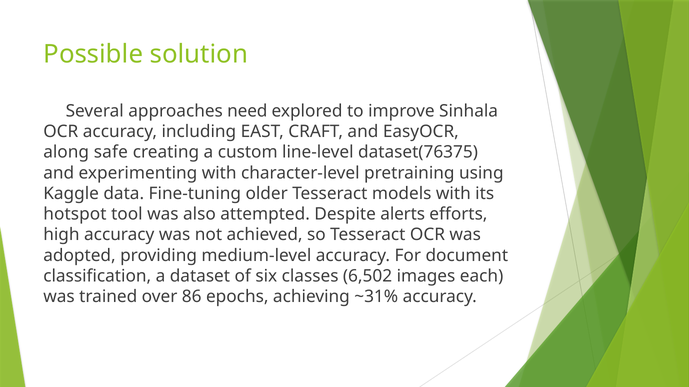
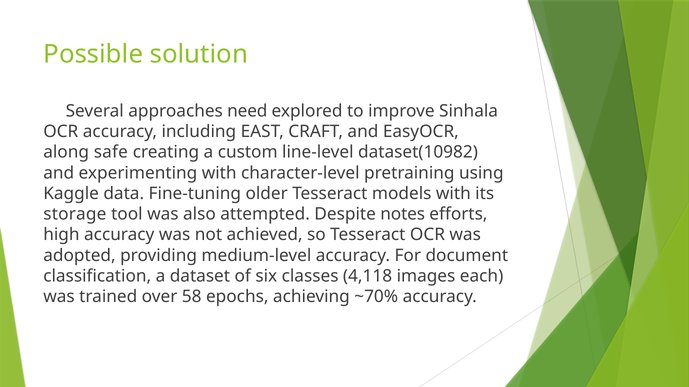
dataset(76375: dataset(76375 -> dataset(10982
hotspot: hotspot -> storage
alerts: alerts -> notes
6,502: 6,502 -> 4,118
86: 86 -> 58
~31%: ~31% -> ~70%
